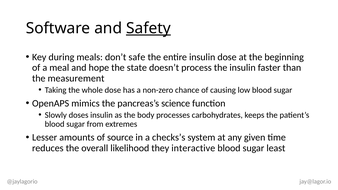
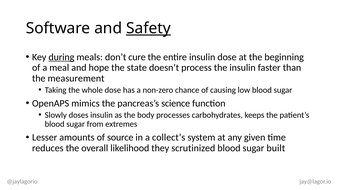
during underline: none -> present
safe: safe -> cure
checks’s: checks’s -> collect’s
interactive: interactive -> scrutinized
least: least -> built
